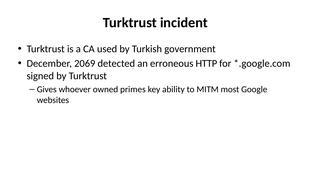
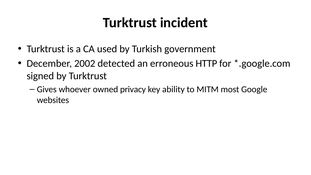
2069: 2069 -> 2002
primes: primes -> privacy
